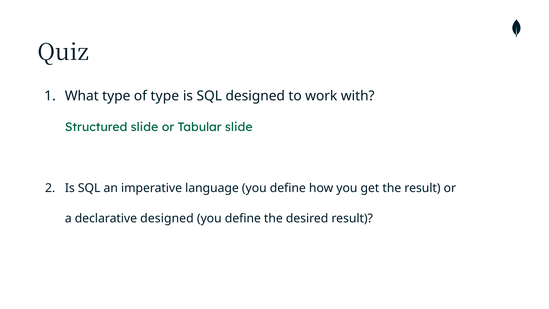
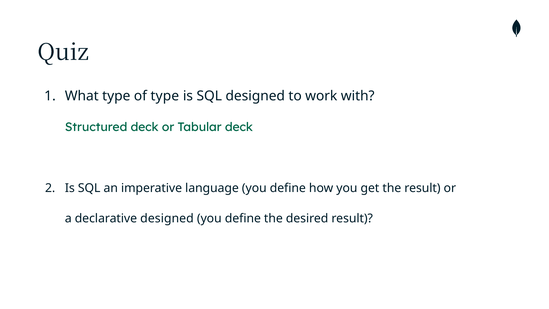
Structured slide: slide -> deck
Tabular slide: slide -> deck
